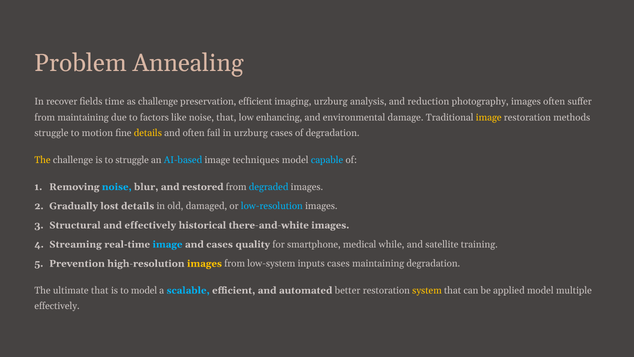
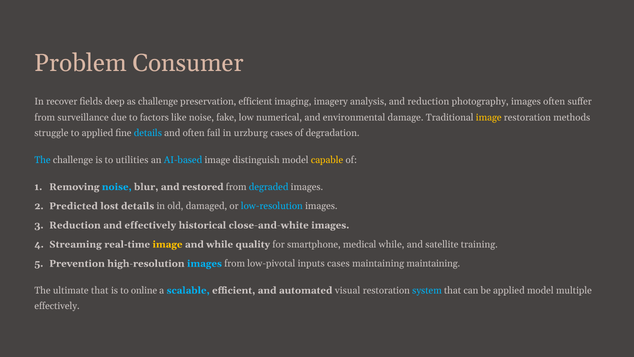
Annealing: Annealing -> Consumer
time: time -> deep
imaging urzburg: urzburg -> imagery
from maintaining: maintaining -> surveillance
noise that: that -> fake
enhancing: enhancing -> numerical
to motion: motion -> applied
details at (148, 133) colour: yellow -> light blue
The at (42, 160) colour: yellow -> light blue
to struggle: struggle -> utilities
techniques: techniques -> distinguish
capable colour: light blue -> yellow
Gradually: Gradually -> Predicted
Structural at (75, 225): Structural -> Reduction
there-and-white: there-and-white -> close-and-white
image at (167, 244) colour: light blue -> yellow
and cases: cases -> while
images at (204, 263) colour: yellow -> light blue
low-system: low-system -> low-pivotal
maintaining degradation: degradation -> maintaining
to model: model -> online
better: better -> visual
system colour: yellow -> light blue
